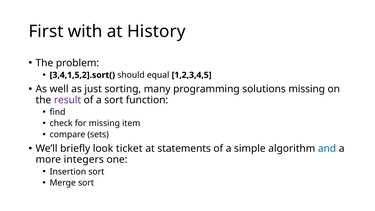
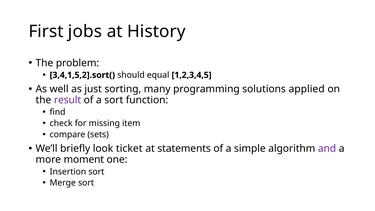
with: with -> jobs
solutions missing: missing -> applied
and colour: blue -> purple
integers: integers -> moment
